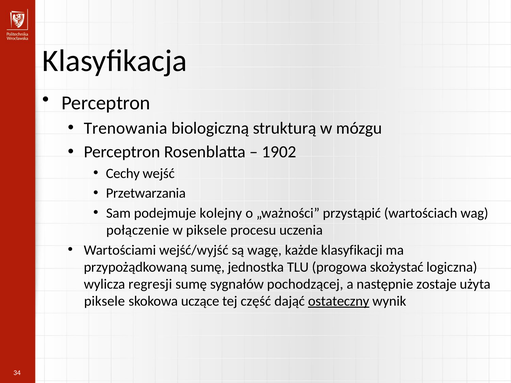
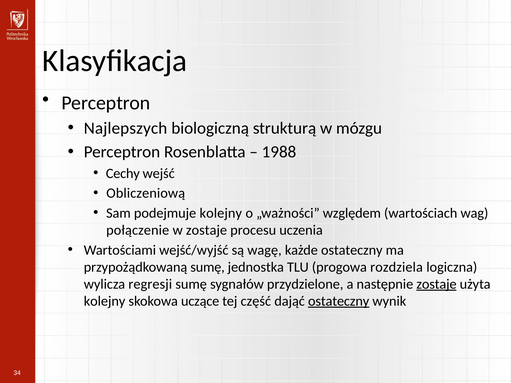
Trenowania: Trenowania -> Najlepszych
1902: 1902 -> 1988
Przetwarzania: Przetwarzania -> Obliczeniową
przystąpić: przystąpić -> względem
w piksele: piksele -> zostaje
każde klasyfikacji: klasyfikacji -> ostateczny
skożystać: skożystać -> rozdziela
pochodzącej: pochodzącej -> przydzielone
zostaje at (436, 284) underline: none -> present
piksele at (104, 301): piksele -> kolejny
